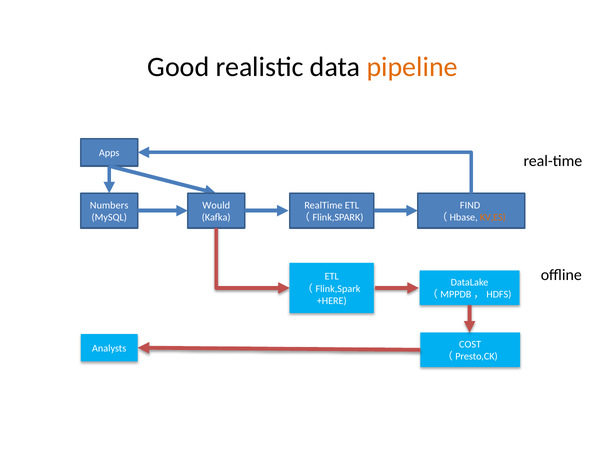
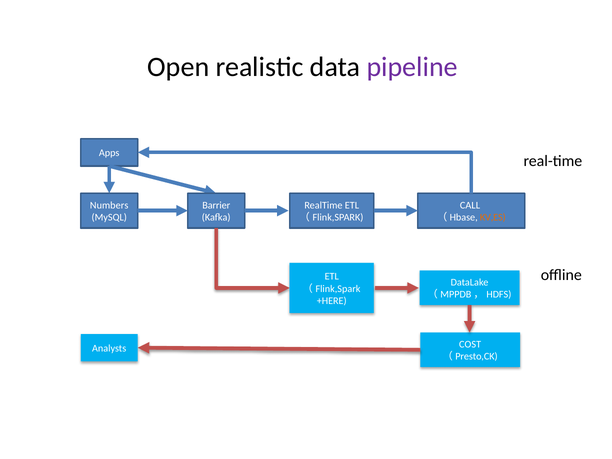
Good: Good -> Open
pipeline colour: orange -> purple
Would: Would -> Barrier
FIND: FIND -> CALL
